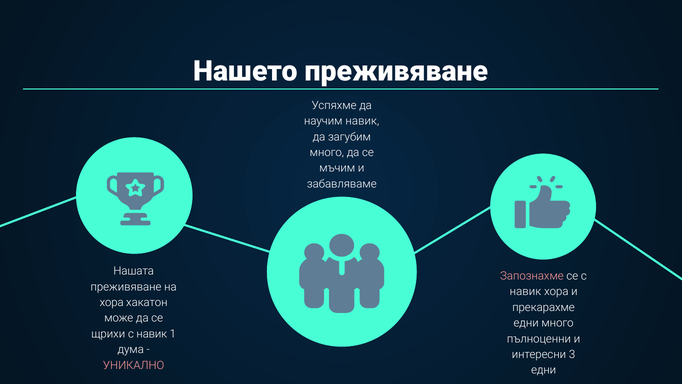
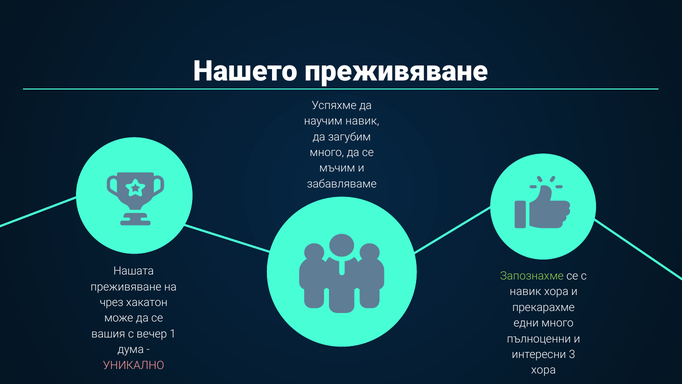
Запознахме colour: pink -> light green
хора at (112, 302): хора -> чрез
щрихи: щрихи -> вашия
навик at (152, 334): навик -> вечер
едни at (544, 370): едни -> хора
